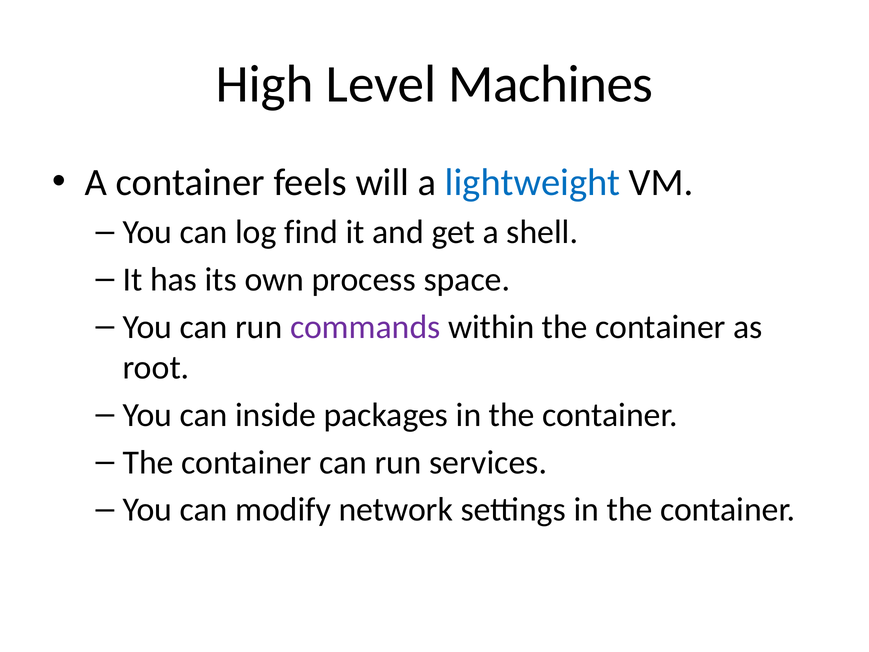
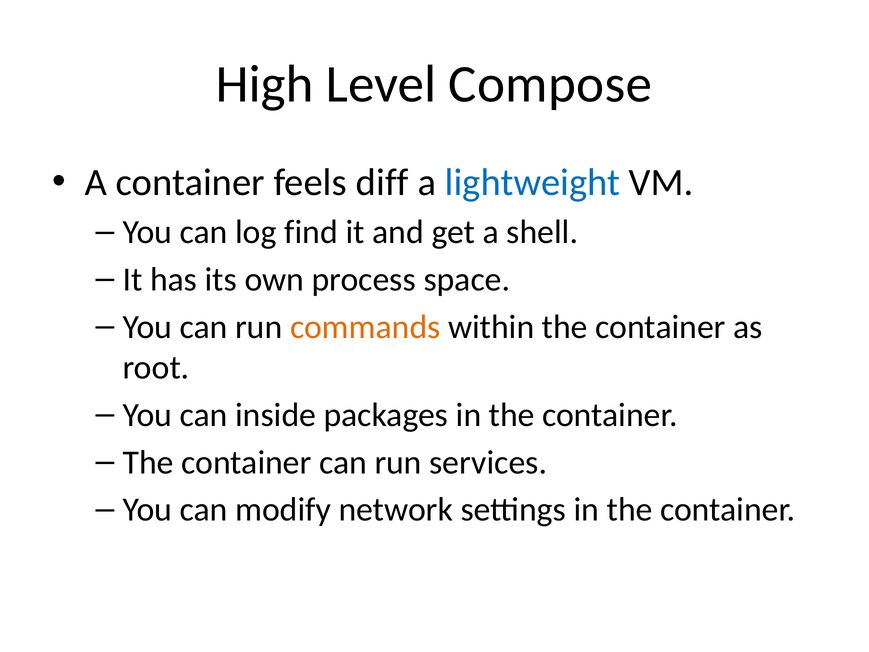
Machines: Machines -> Compose
will: will -> diff
commands colour: purple -> orange
